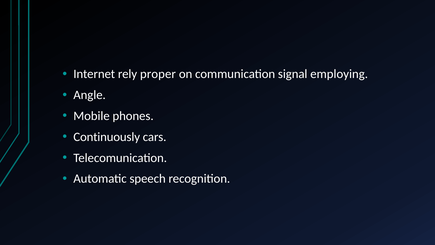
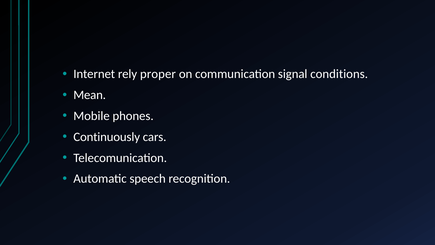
employing: employing -> conditions
Angle: Angle -> Mean
